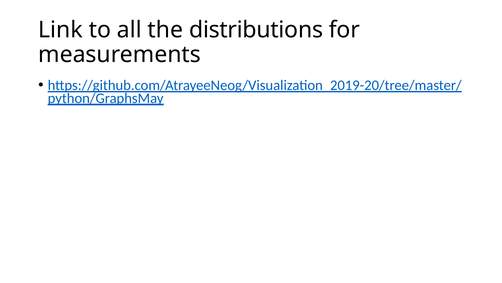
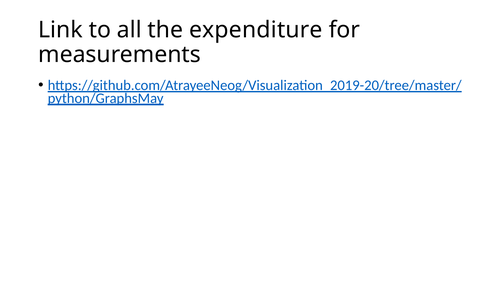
distributions: distributions -> expenditure
